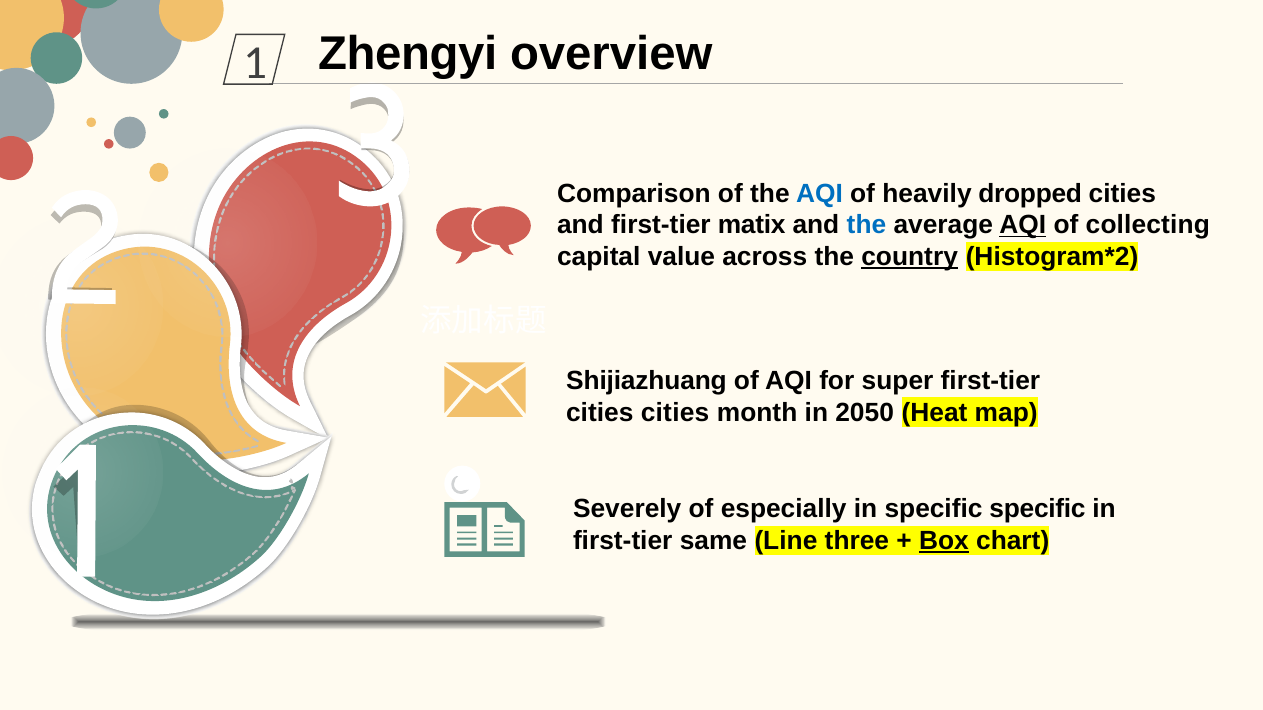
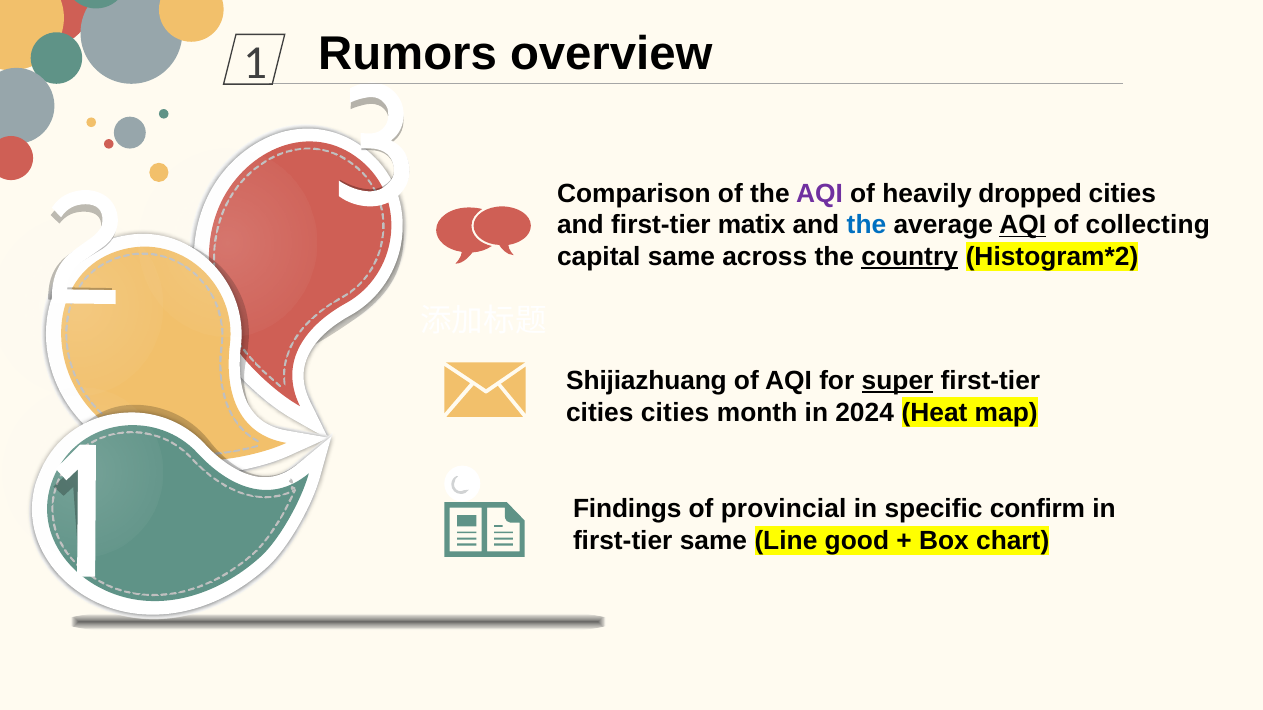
Zhengyi: Zhengyi -> Rumors
AQI at (819, 194) colour: blue -> purple
capital value: value -> same
super underline: none -> present
2050: 2050 -> 2024
Severely: Severely -> Findings
especially: especially -> provincial
specific specific: specific -> confirm
three: three -> good
Box underline: present -> none
